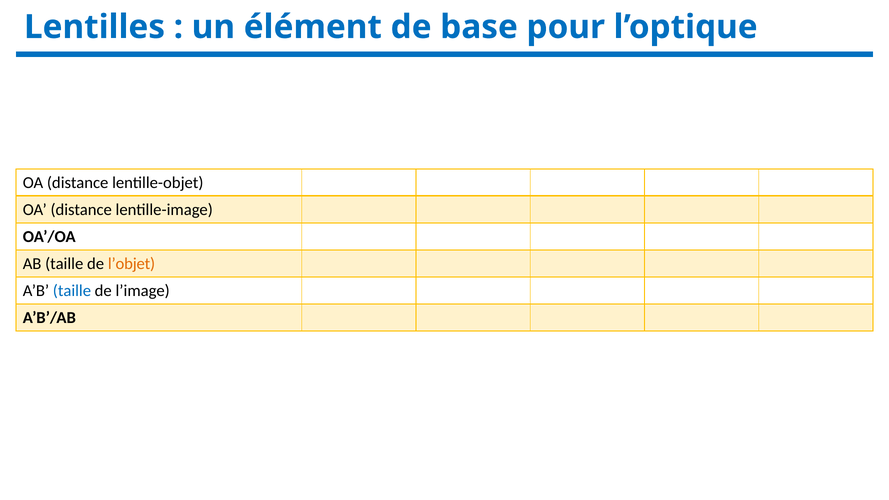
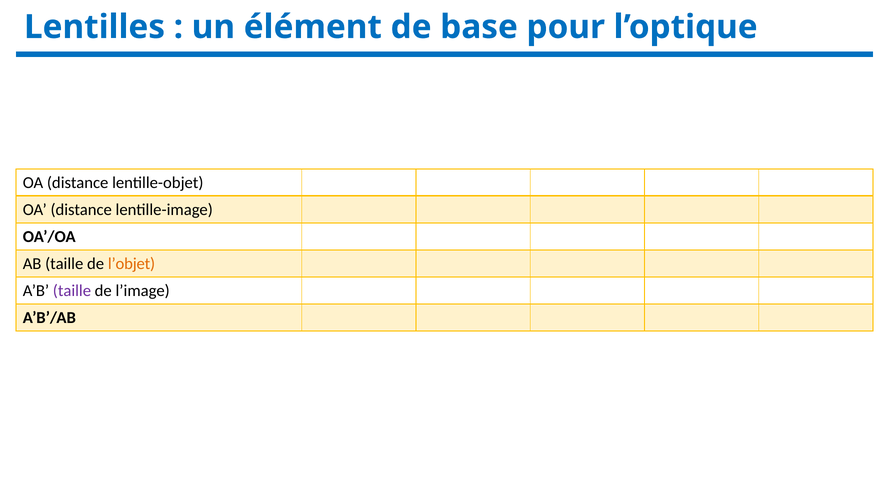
taille at (72, 291) colour: blue -> purple
